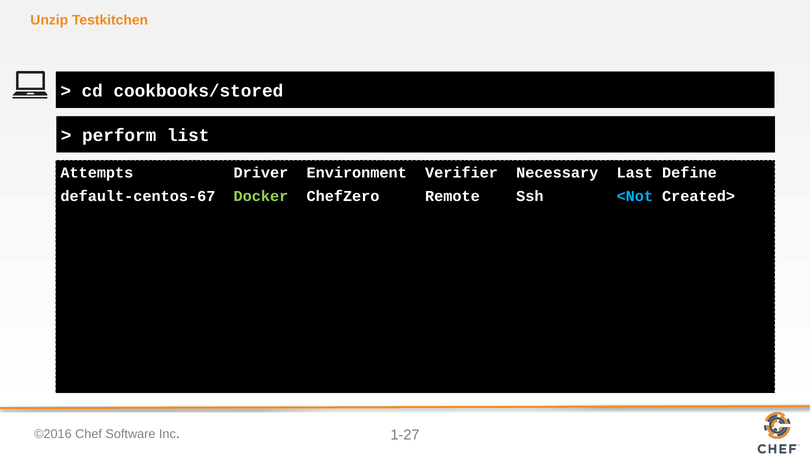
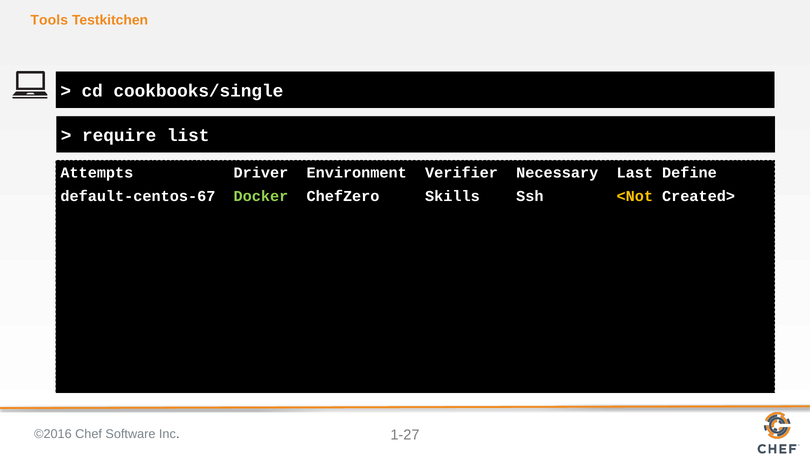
Unzip: Unzip -> Tools
cookbooks/stored: cookbooks/stored -> cookbooks/single
perform: perform -> require
Remote: Remote -> Skills
<Not colour: light blue -> yellow
